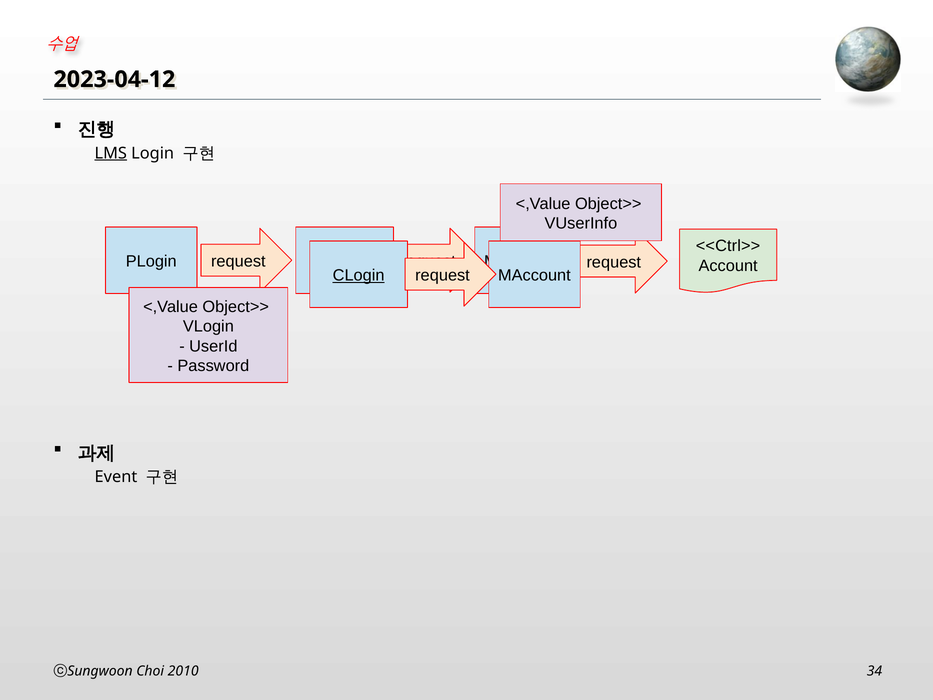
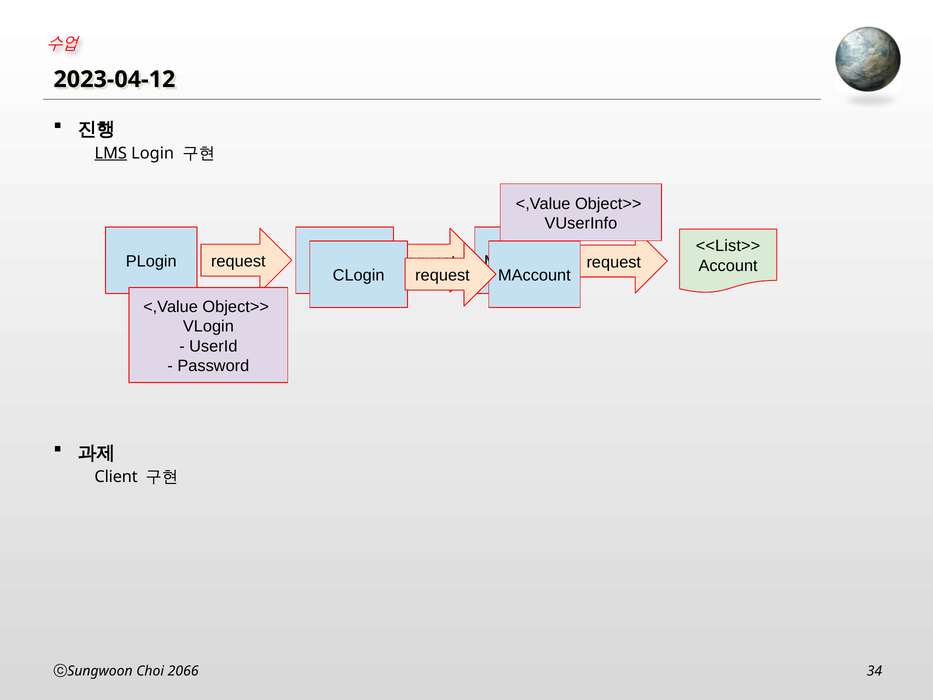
<<Ctrl>>: <<Ctrl>> -> <<List>>
CLogin underline: present -> none
Event: Event -> Client
2010: 2010 -> 2066
